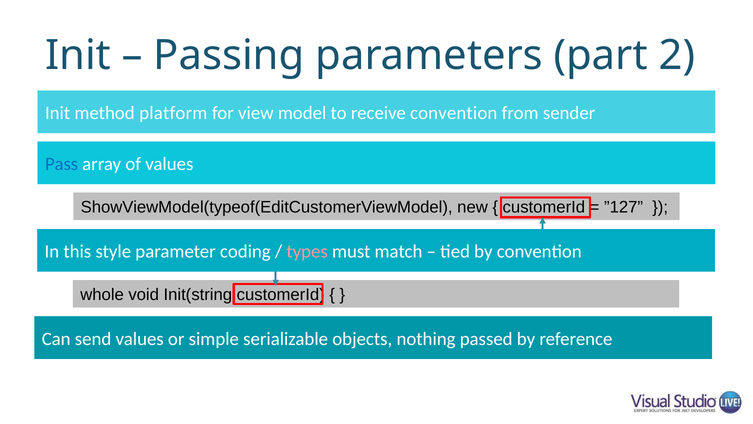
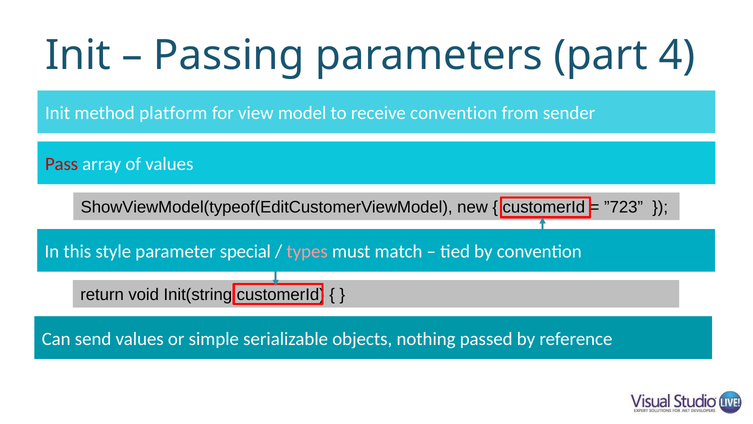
2: 2 -> 4
Pass colour: blue -> red
”127: ”127 -> ”723
coding: coding -> special
whole: whole -> return
